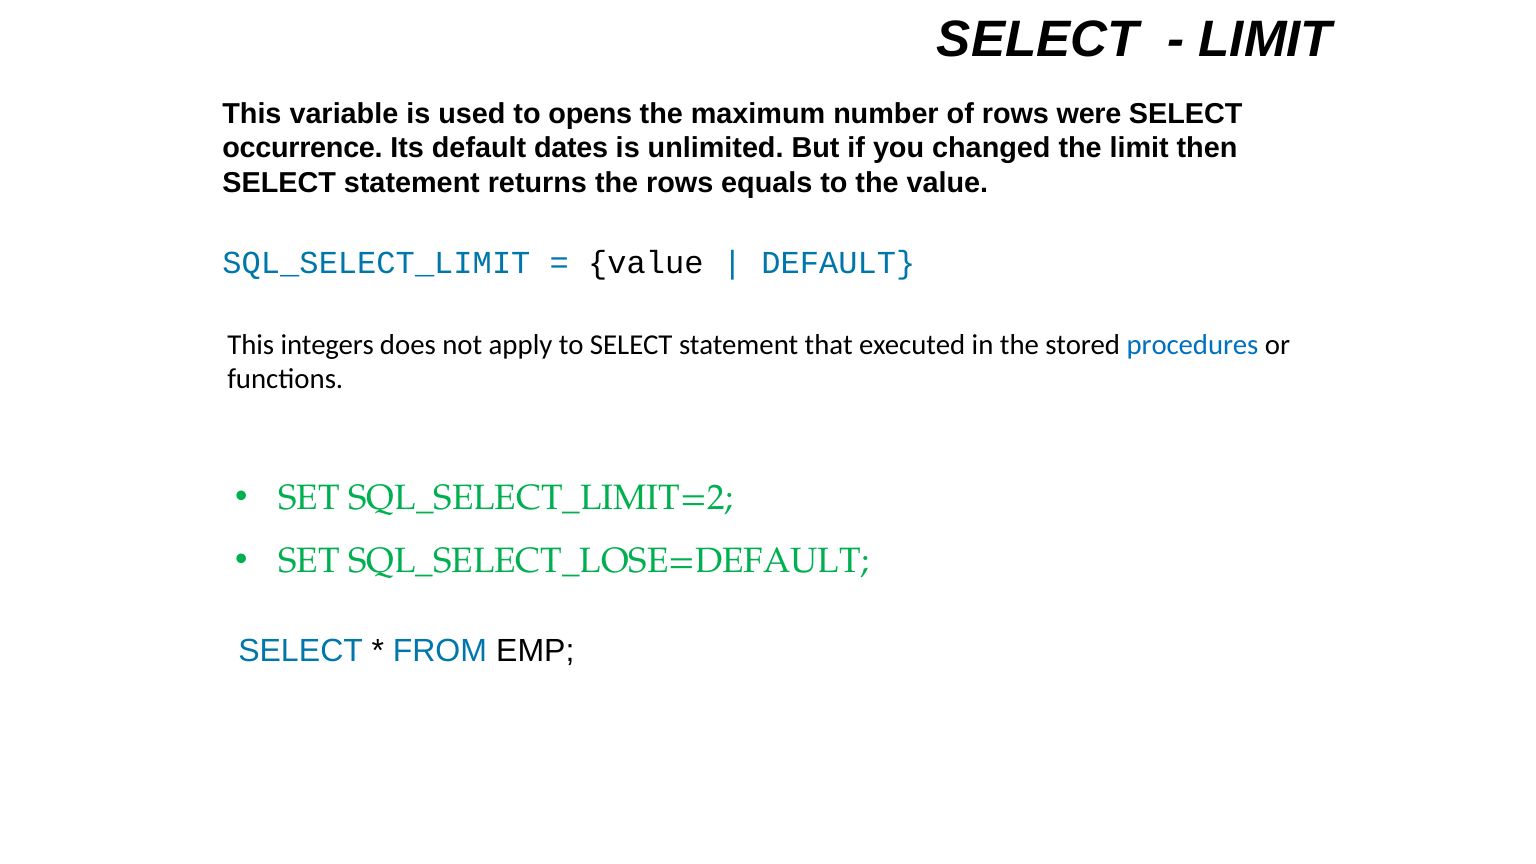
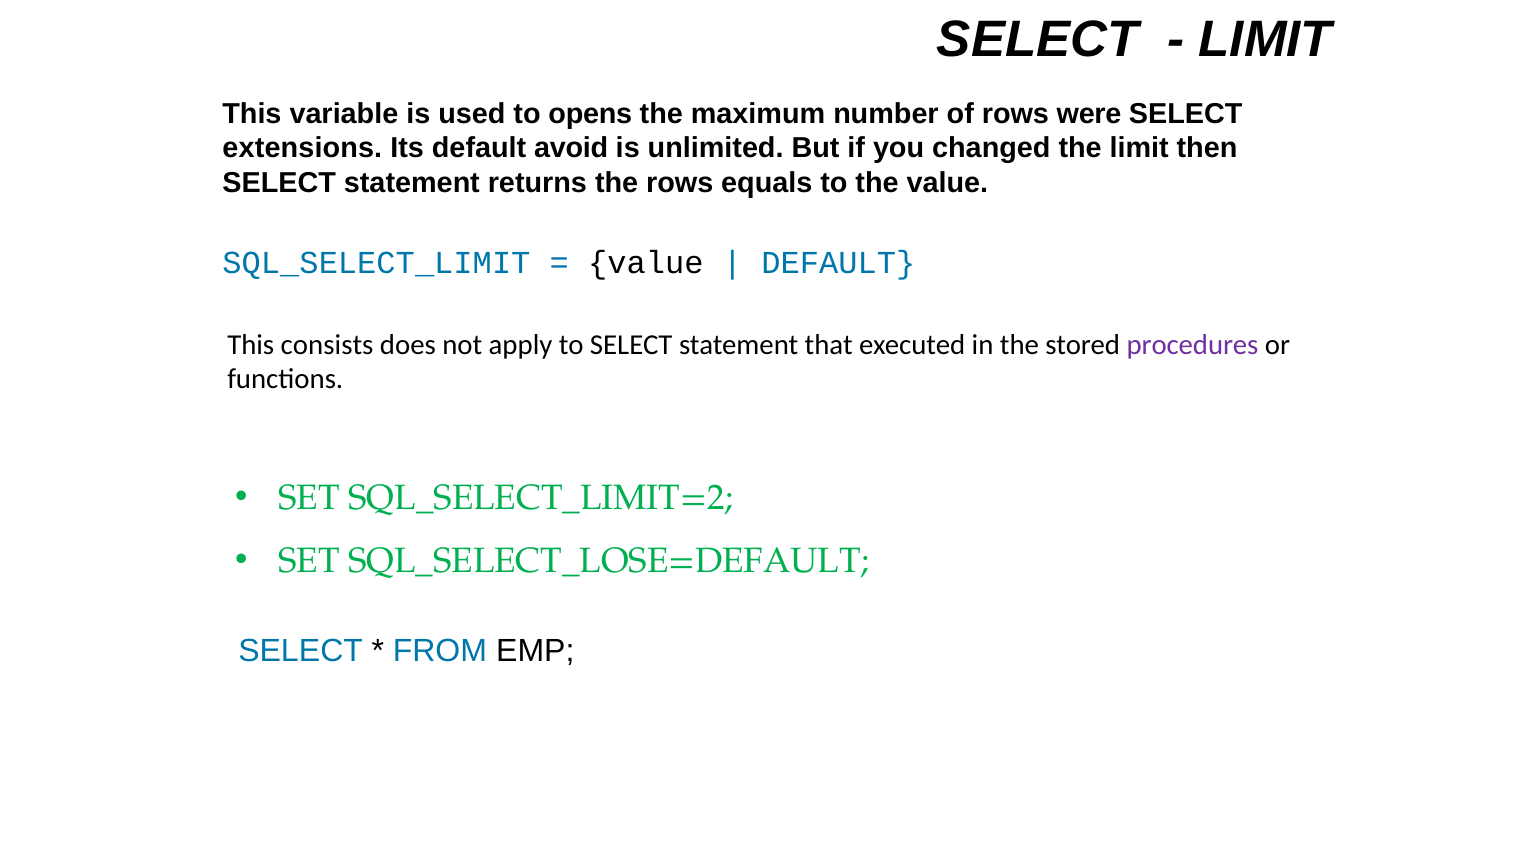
occurrence: occurrence -> extensions
dates: dates -> avoid
integers: integers -> consists
procedures colour: blue -> purple
